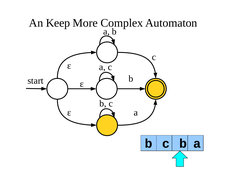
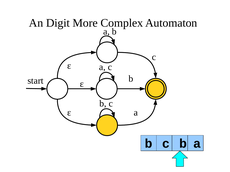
Keep: Keep -> Digit
